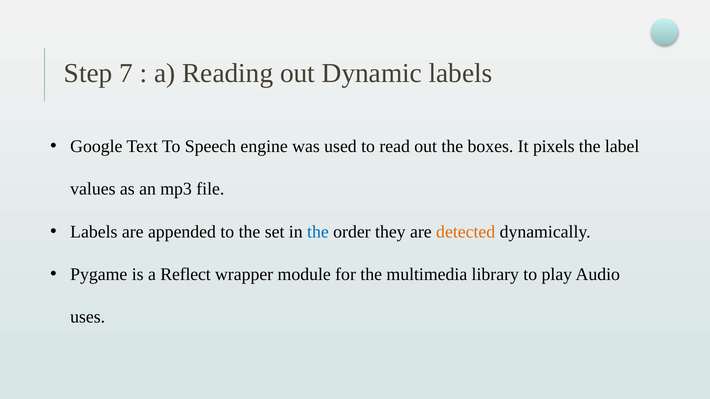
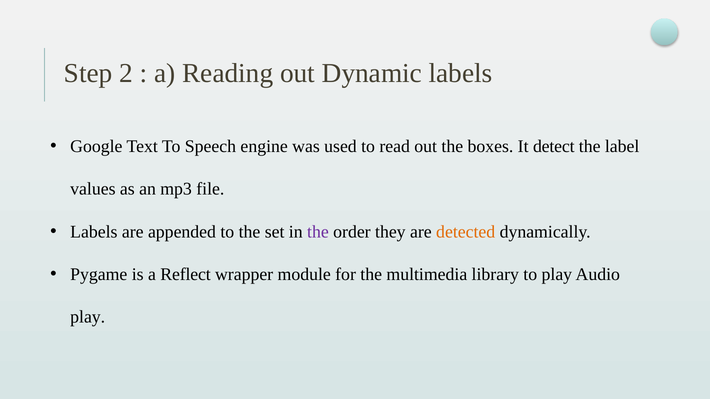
7: 7 -> 2
pixels: pixels -> detect
the at (318, 232) colour: blue -> purple
uses at (88, 317): uses -> play
